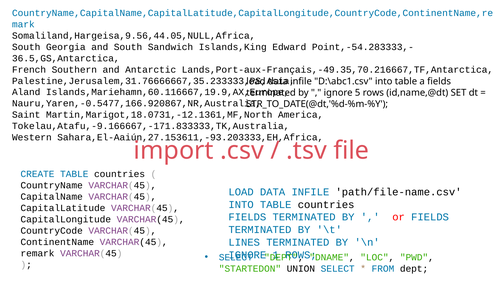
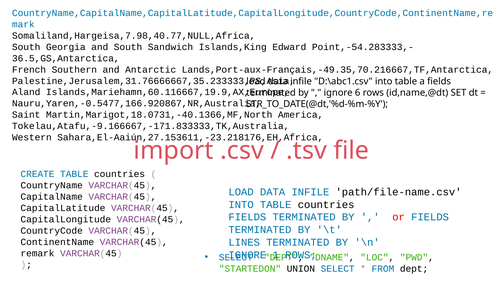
Somaliland,Hargeisa,9.56,44.05,NULL,Africa: Somaliland,Hargeisa,9.56,44.05,NULL,Africa -> Somaliland,Hargeisa,7.98,40.77,NULL,Africa
5: 5 -> 6
Martin,Marigot,18.0731,-12.1361,MF,North: Martin,Marigot,18.0731,-12.1361,MF,North -> Martin,Marigot,18.0731,-40.1366,MF,North
Sahara,El-Aaiún,27.153611,-93.203333,EH,Africa: Sahara,El-Aaiún,27.153611,-93.203333,EH,Africa -> Sahara,El-Aaiún,27.153611,-23.218176,EH,Africa
